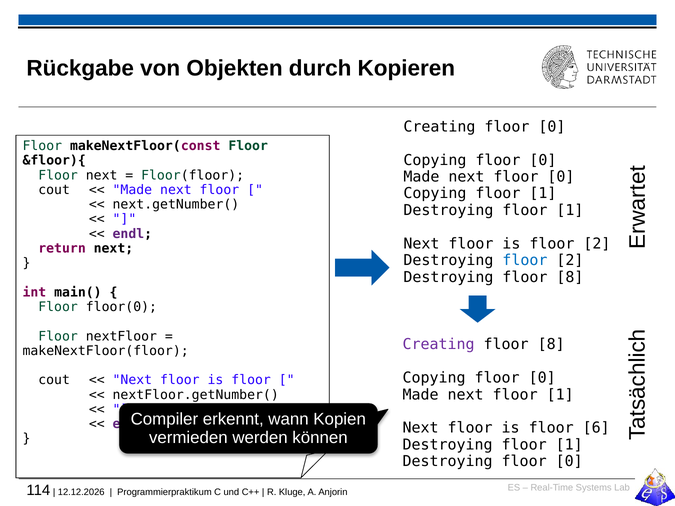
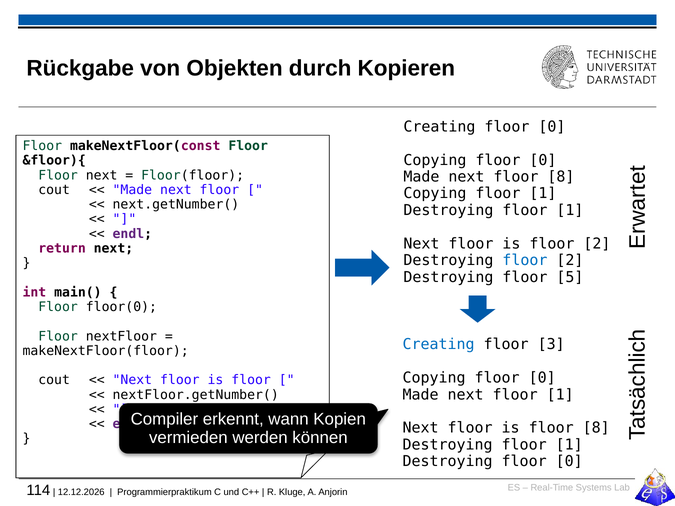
next floor 0: 0 -> 8
Destroying floor 8: 8 -> 5
Creating at (439, 345) colour: purple -> blue
8 at (551, 345): 8 -> 3
is floor 6: 6 -> 8
